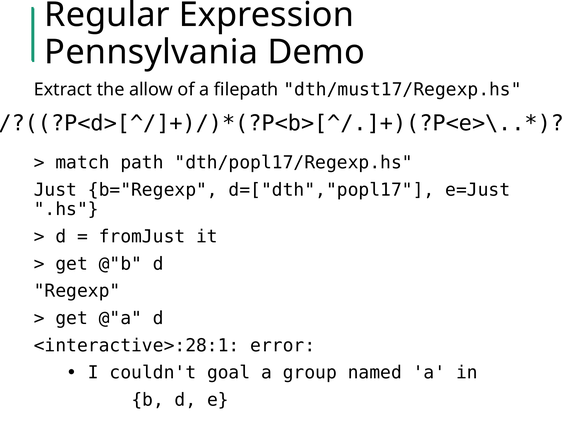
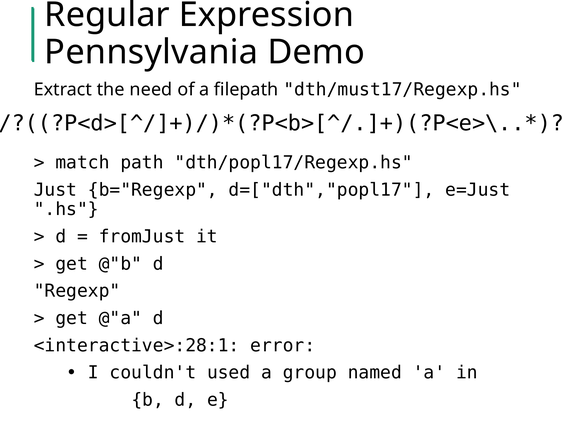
allow: allow -> need
goal: goal -> used
